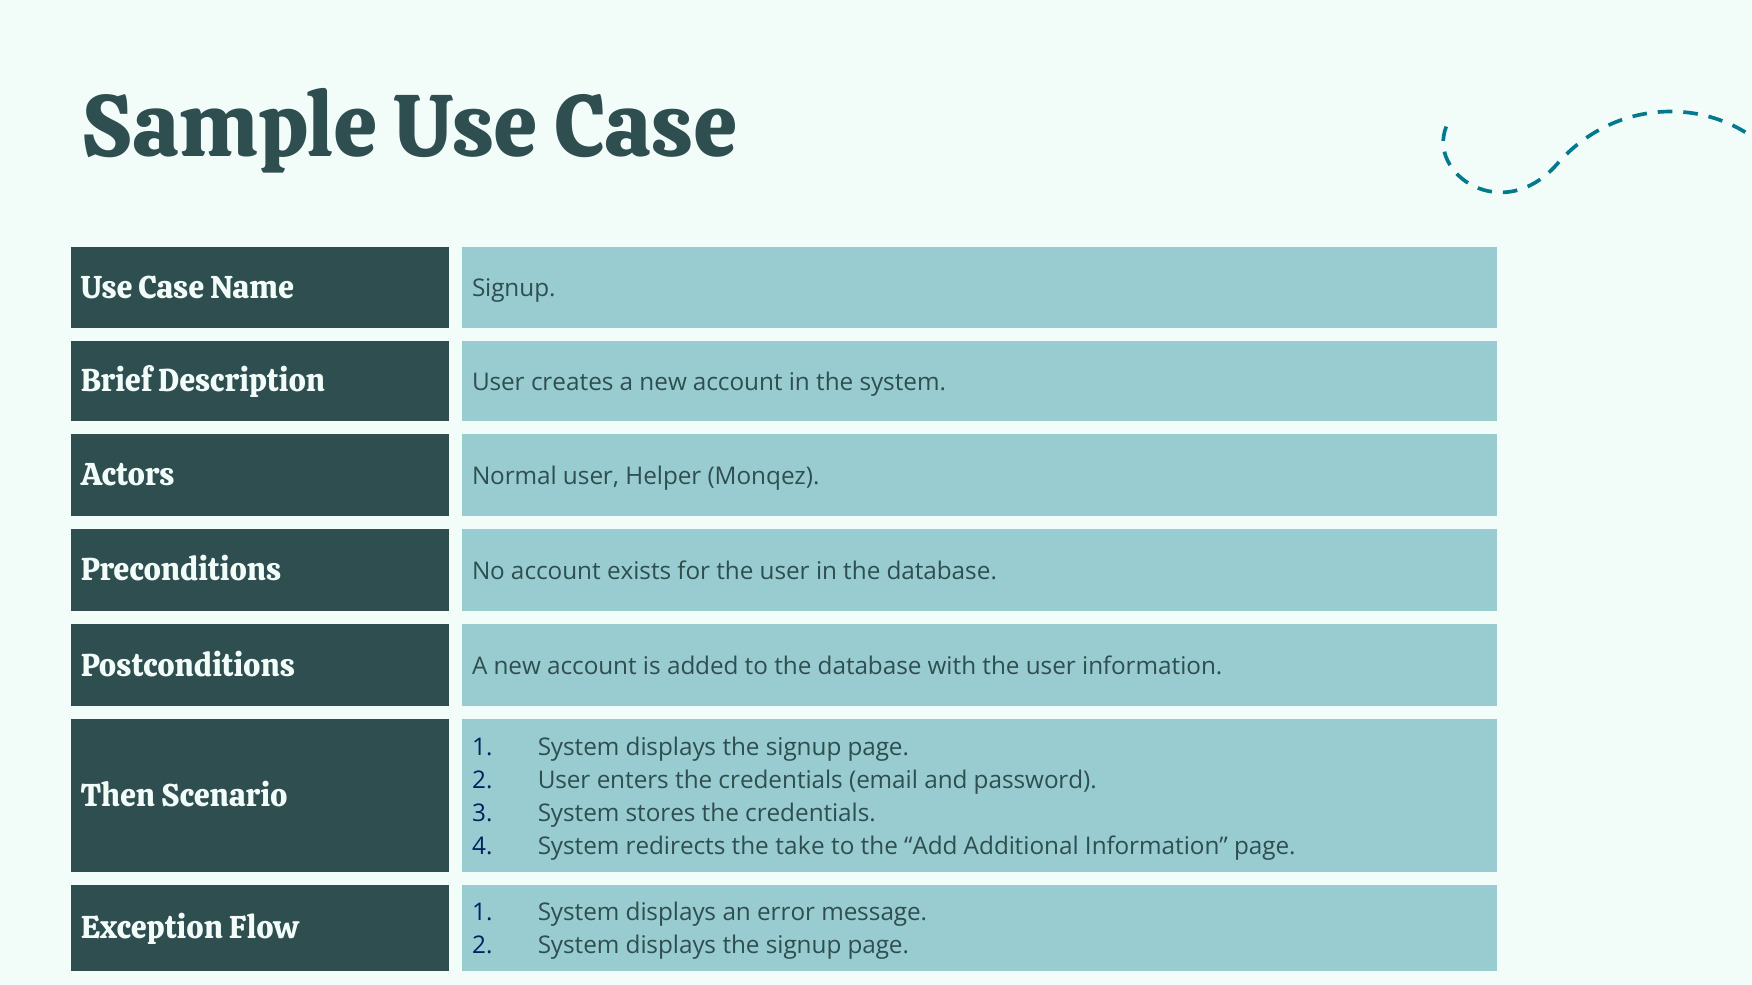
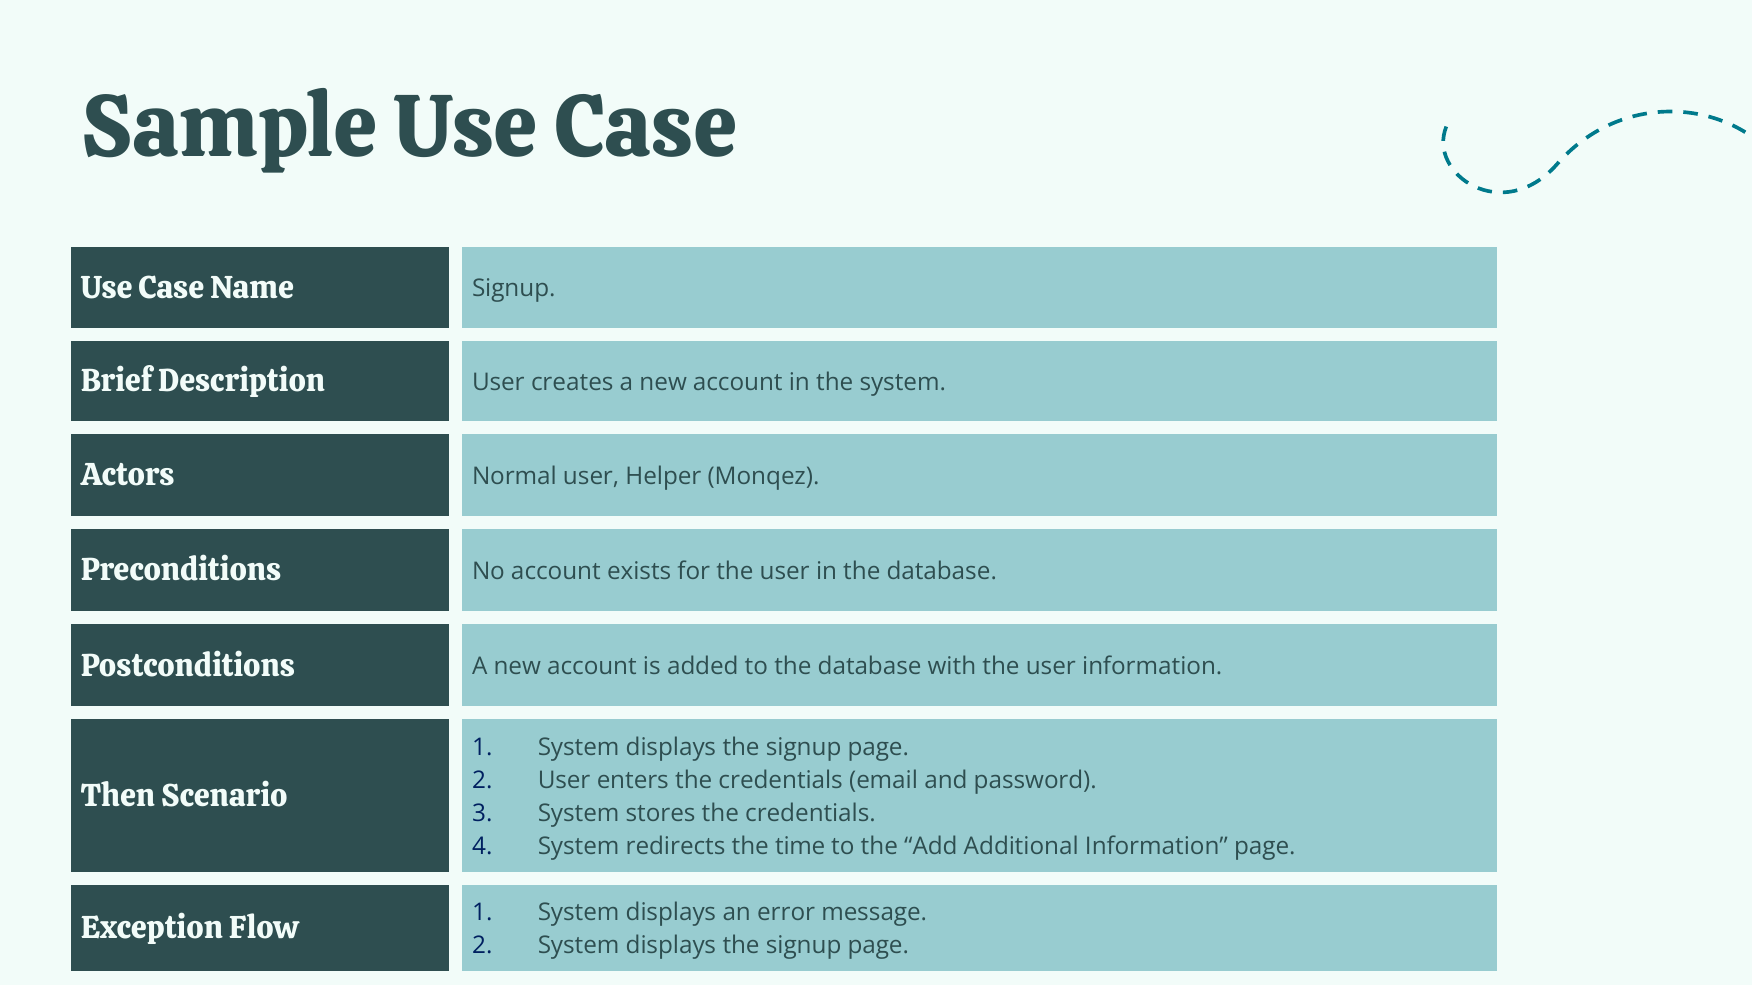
take: take -> time
